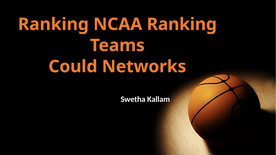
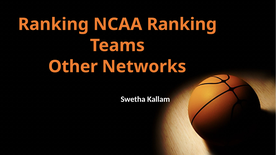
Could: Could -> Other
